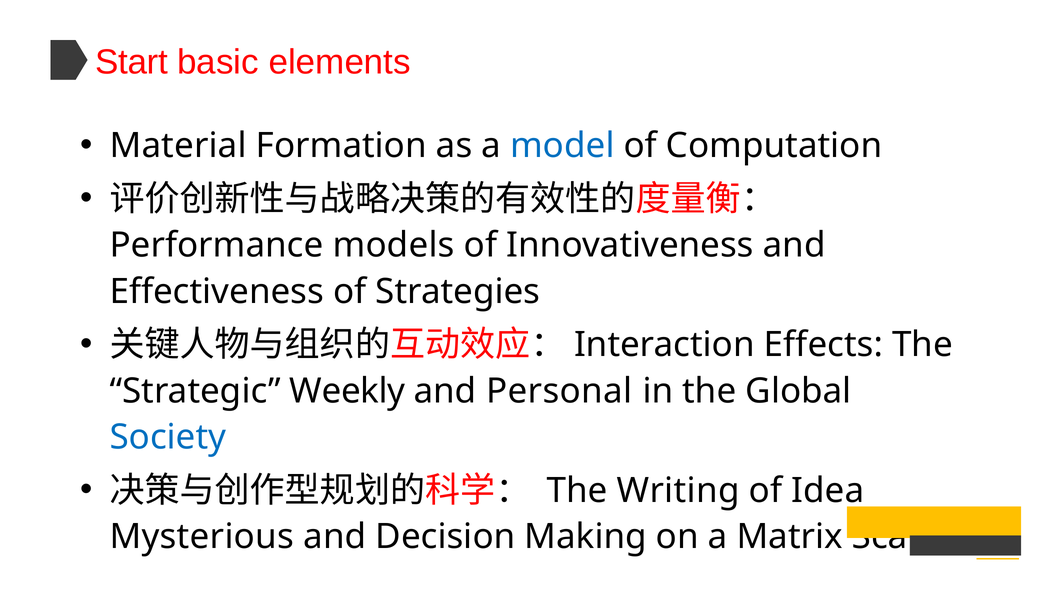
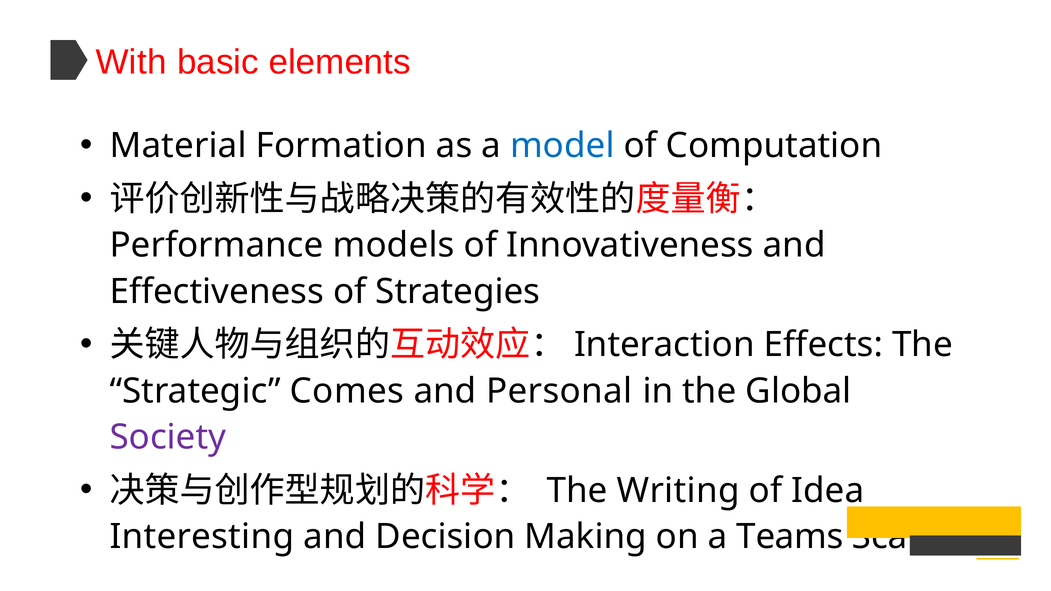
Start: Start -> With
Weekly: Weekly -> Comes
Society colour: blue -> purple
Mysterious: Mysterious -> Interesting
Matrix: Matrix -> Teams
